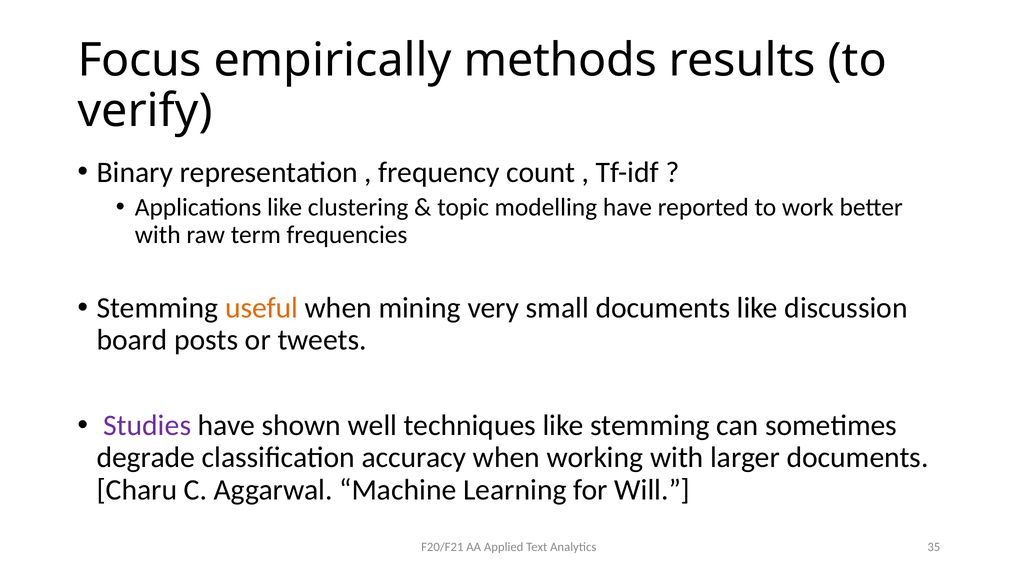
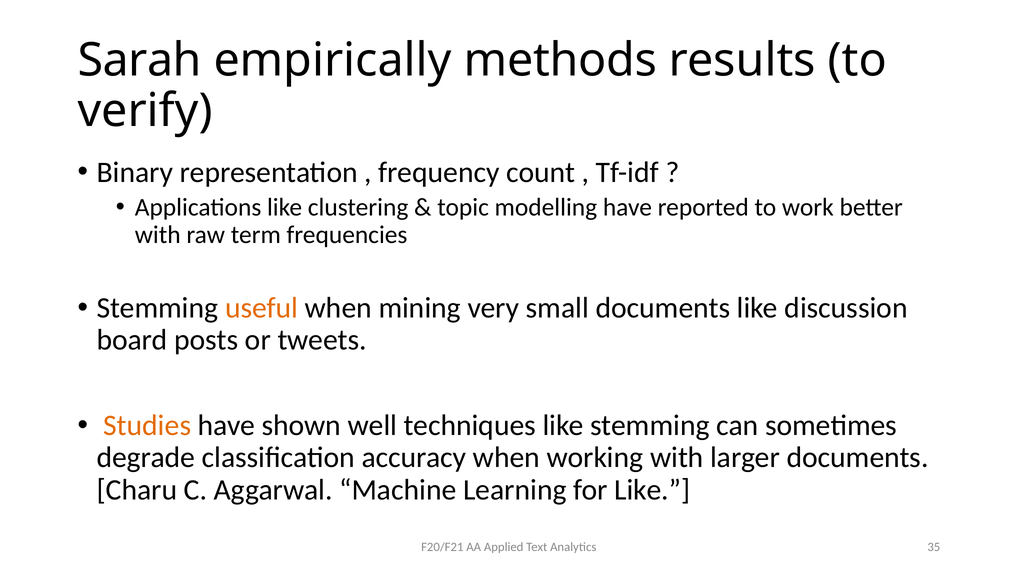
Focus: Focus -> Sarah
Studies colour: purple -> orange
for Will: Will -> Like
